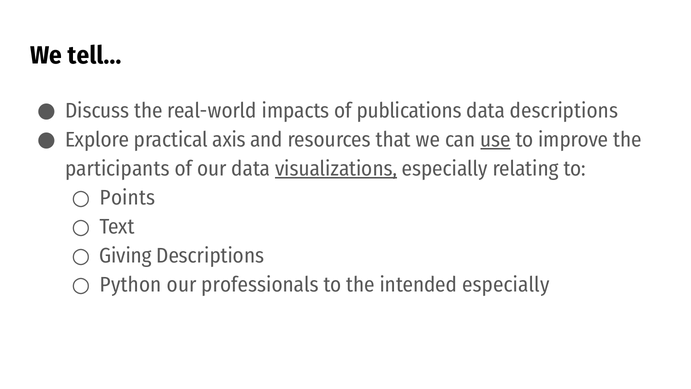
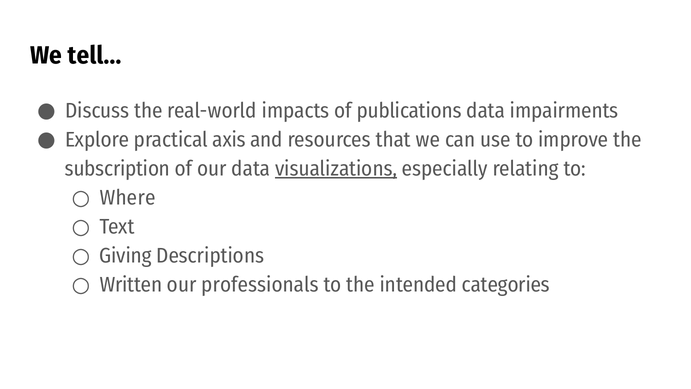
data descriptions: descriptions -> impairments
use underline: present -> none
participants: participants -> subscription
Points: Points -> Where
Python: Python -> Written
intended especially: especially -> categories
